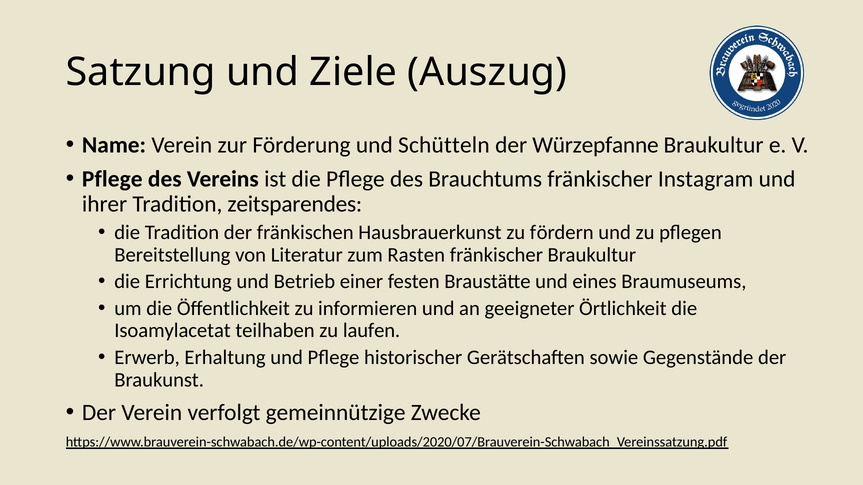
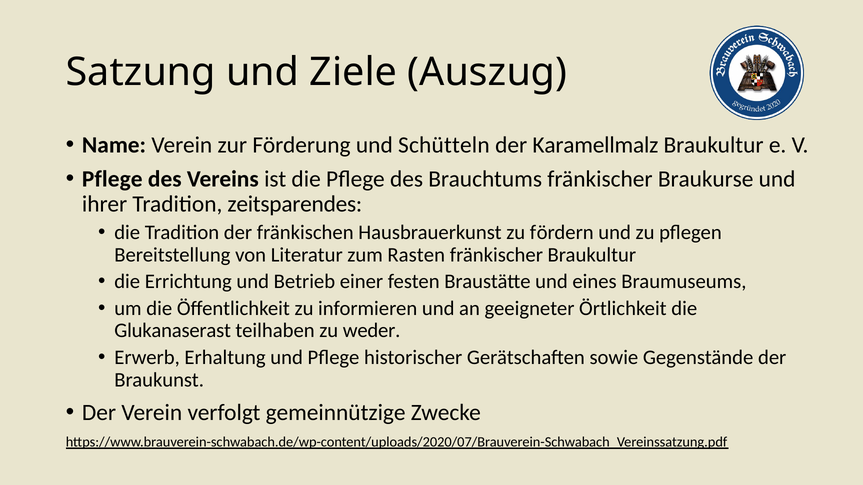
Würzepfanne: Würzepfanne -> Karamellmalz
Instagram: Instagram -> Braukurse
Isoamylacetat: Isoamylacetat -> Glukanaserast
laufen: laufen -> weder
